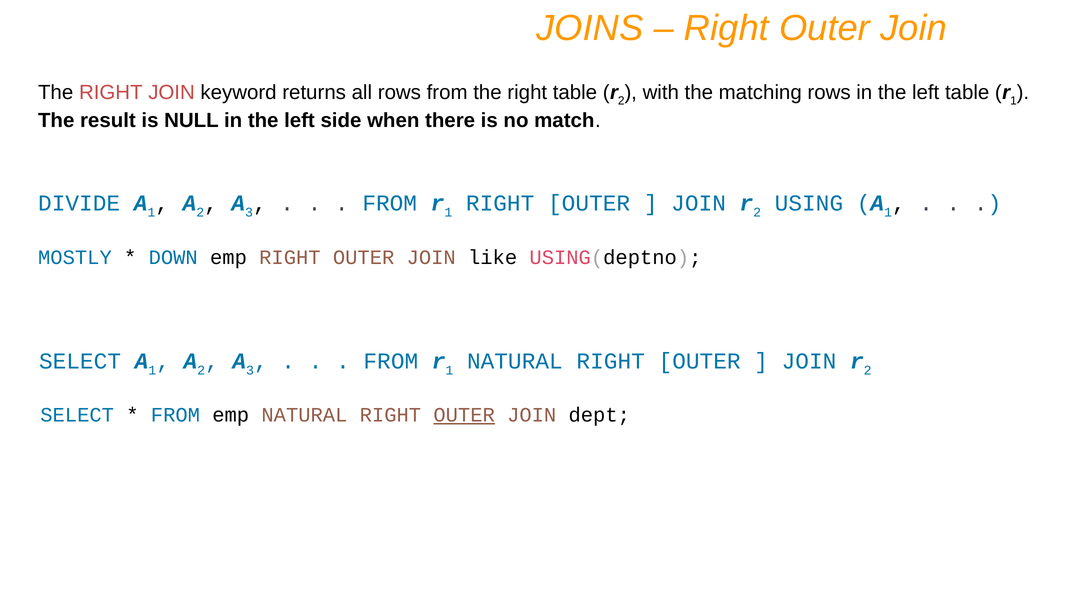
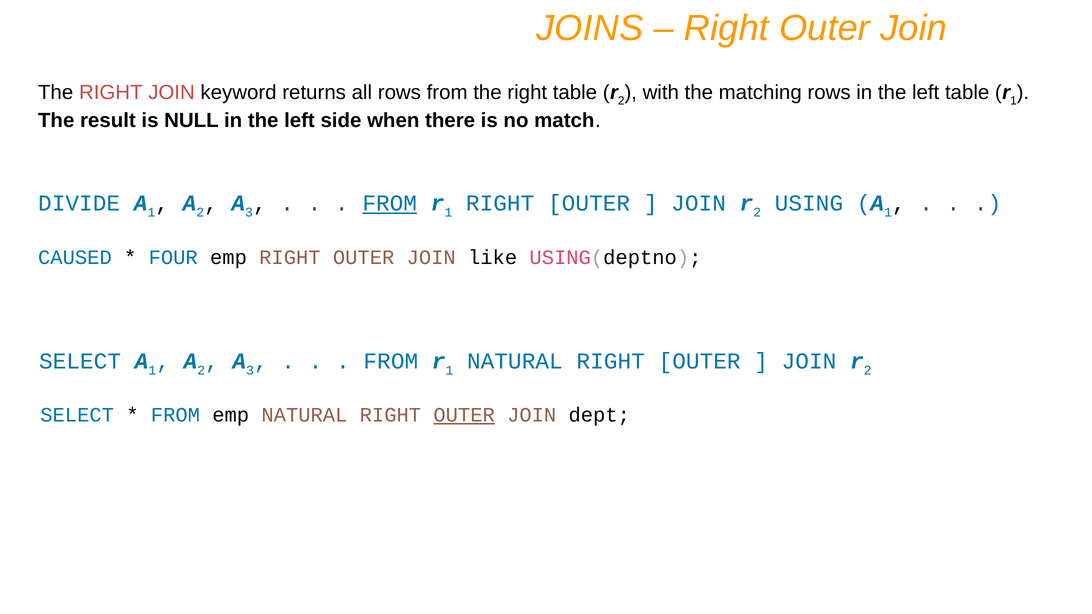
FROM at (390, 204) underline: none -> present
MOSTLY: MOSTLY -> CAUSED
DOWN: DOWN -> FOUR
